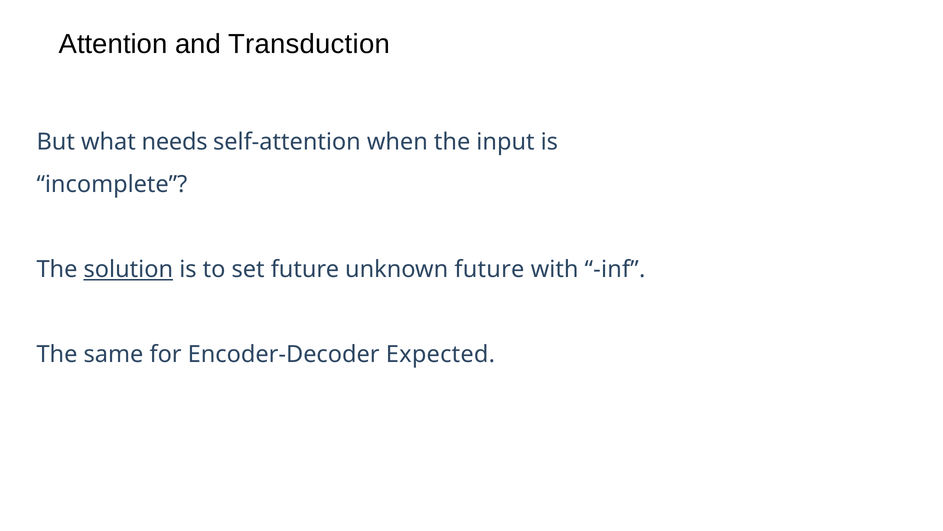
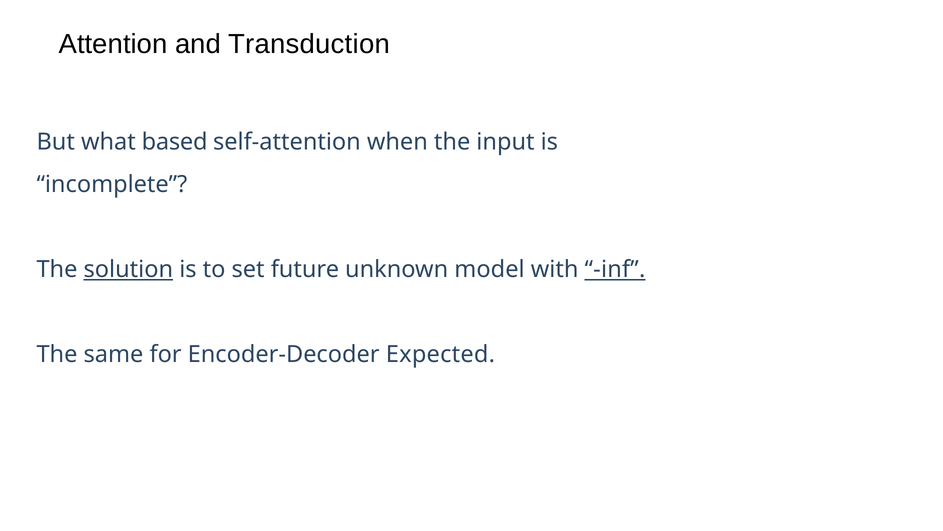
needs: needs -> based
unknown future: future -> model
inf underline: none -> present
